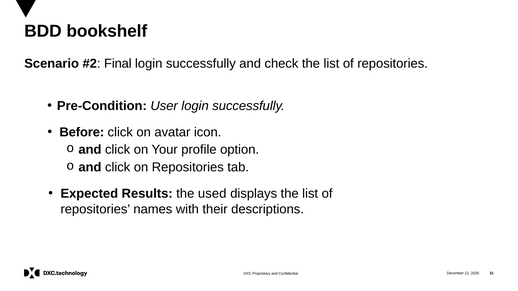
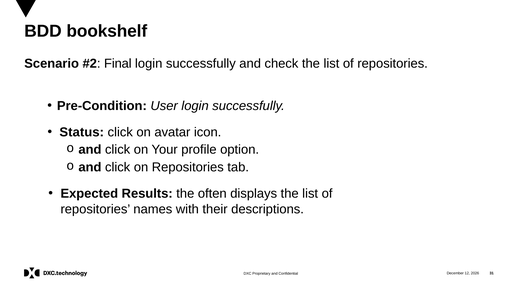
Before: Before -> Status
used: used -> often
